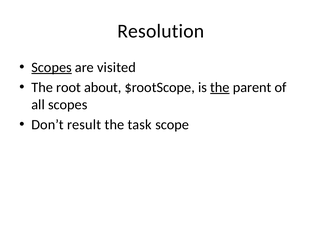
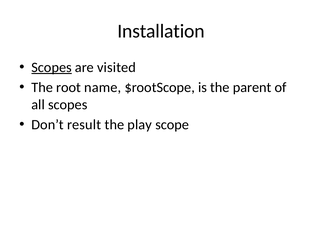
Resolution: Resolution -> Installation
about: about -> name
the at (220, 88) underline: present -> none
task: task -> play
